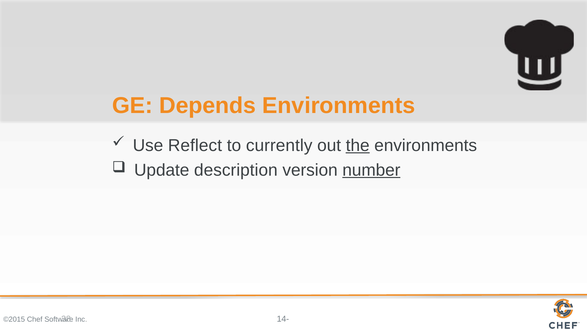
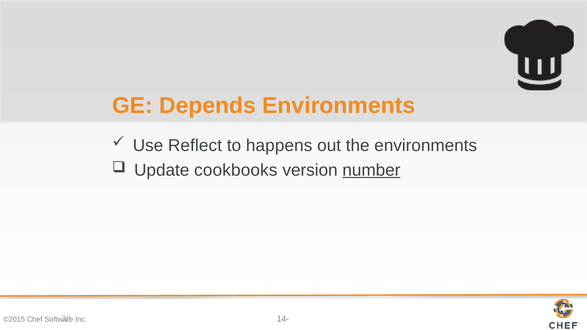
currently: currently -> happens
the underline: present -> none
description: description -> cookbooks
